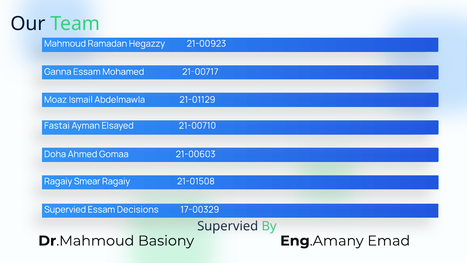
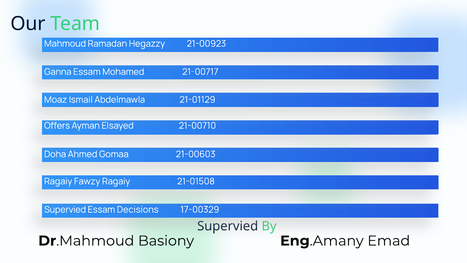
Fastai: Fastai -> Offers
Smear: Smear -> Fawzy
